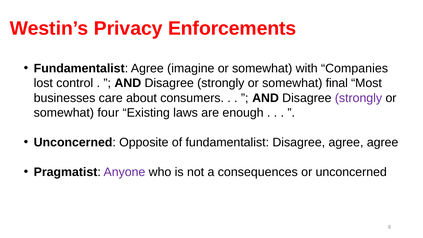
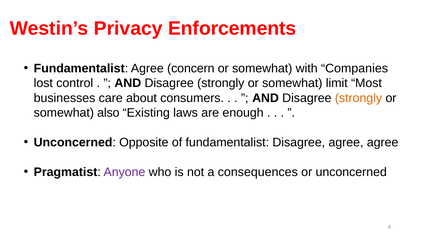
imagine: imagine -> concern
final: final -> limit
strongly at (358, 98) colour: purple -> orange
four: four -> also
